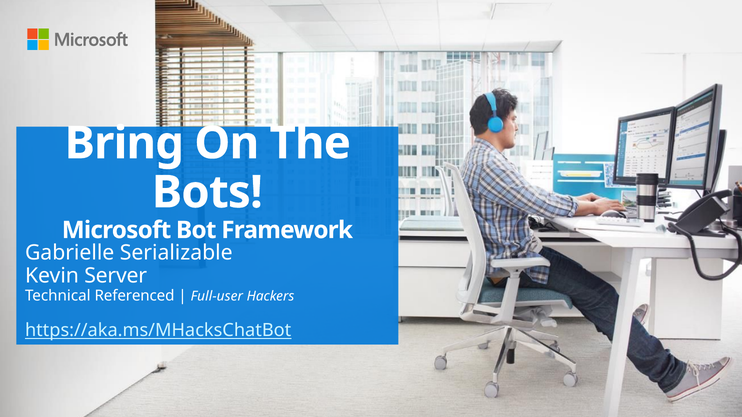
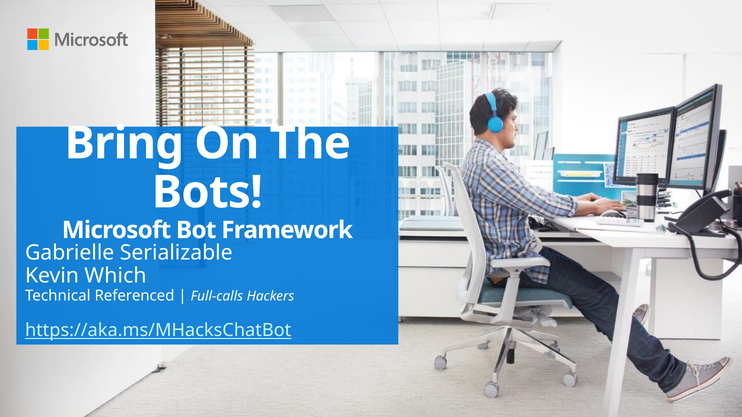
Server: Server -> Which
Full-user: Full-user -> Full-calls
